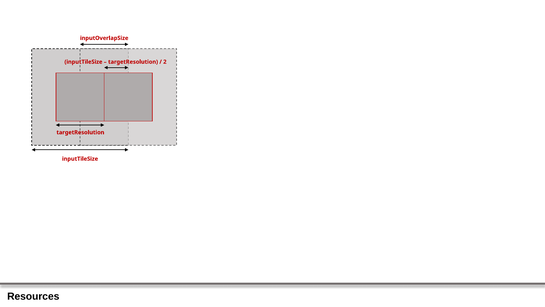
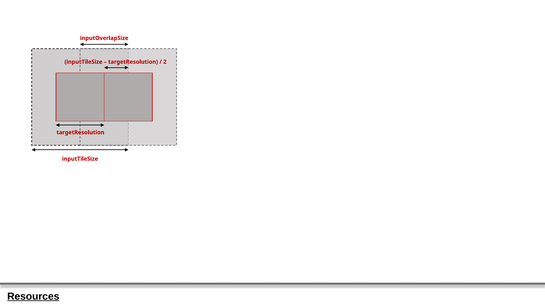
Resources underline: none -> present
